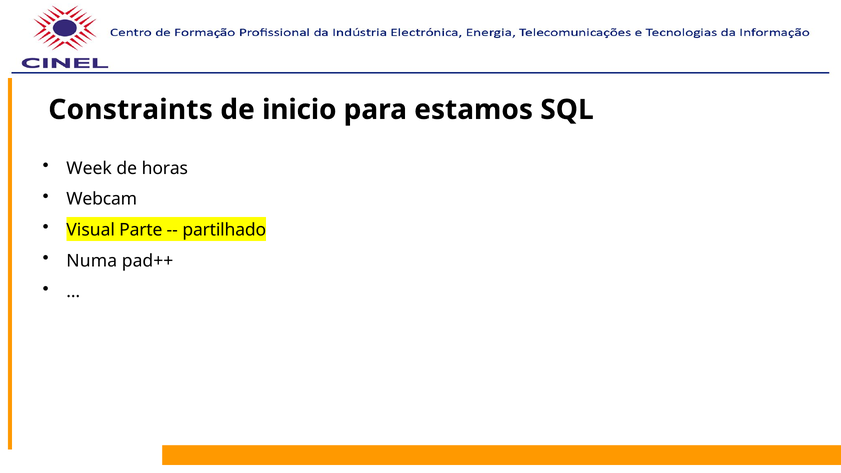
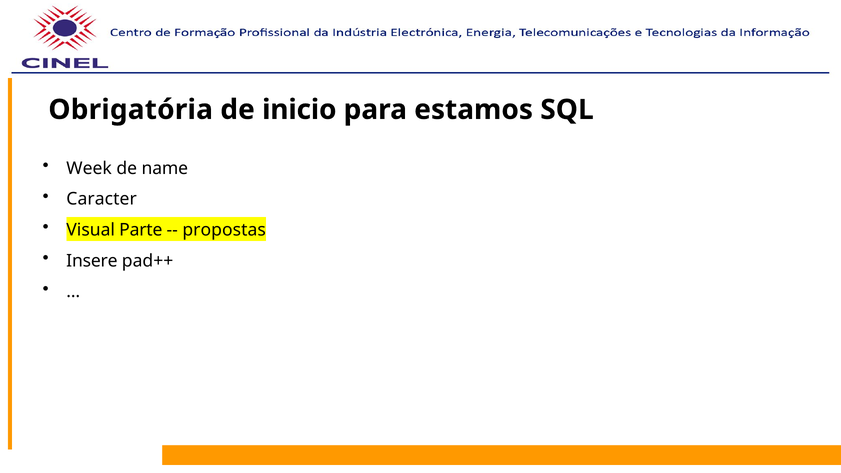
Constraints: Constraints -> Obrigatória
horas: horas -> name
Webcam: Webcam -> Caracter
partilhado: partilhado -> propostas
Numa: Numa -> Insere
